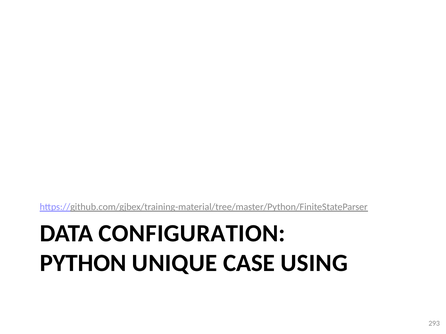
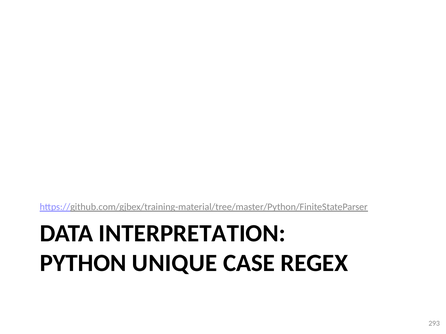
CONFIGURATION: CONFIGURATION -> INTERPRETATION
USING: USING -> REGEX
